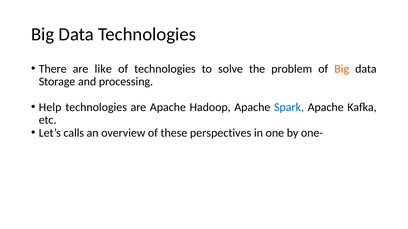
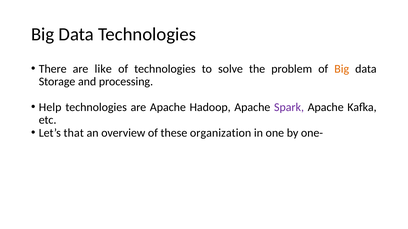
Spark colour: blue -> purple
calls: calls -> that
perspectives: perspectives -> organization
